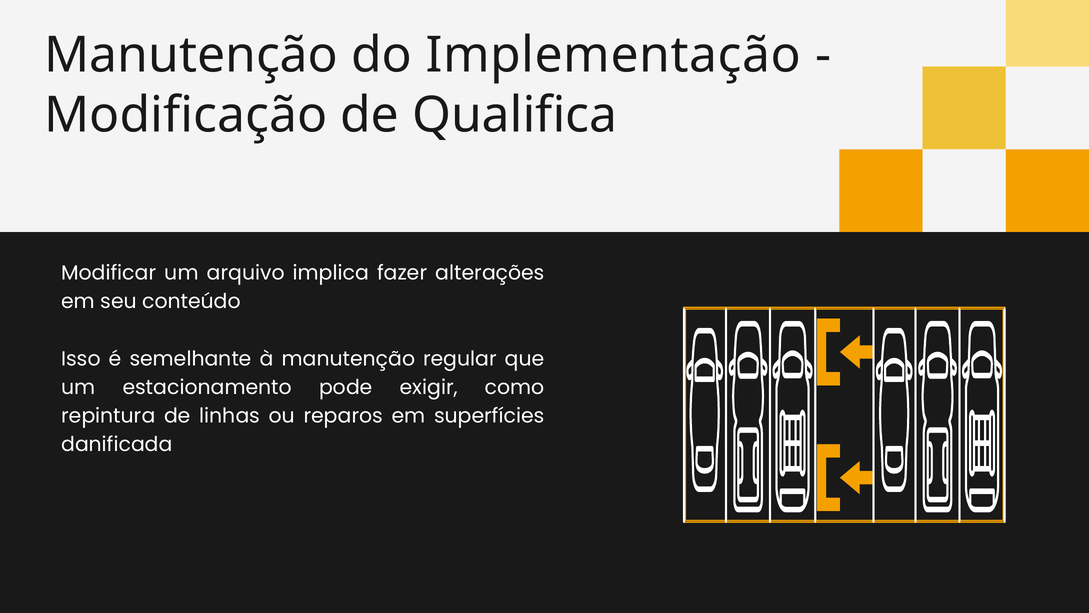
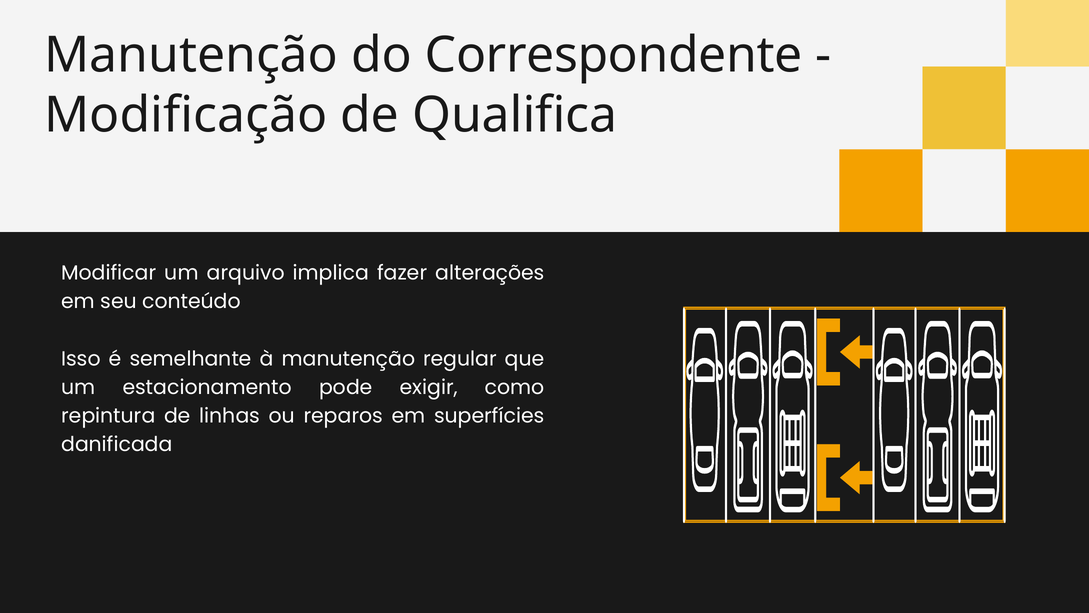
Implementação: Implementação -> Correspondente
